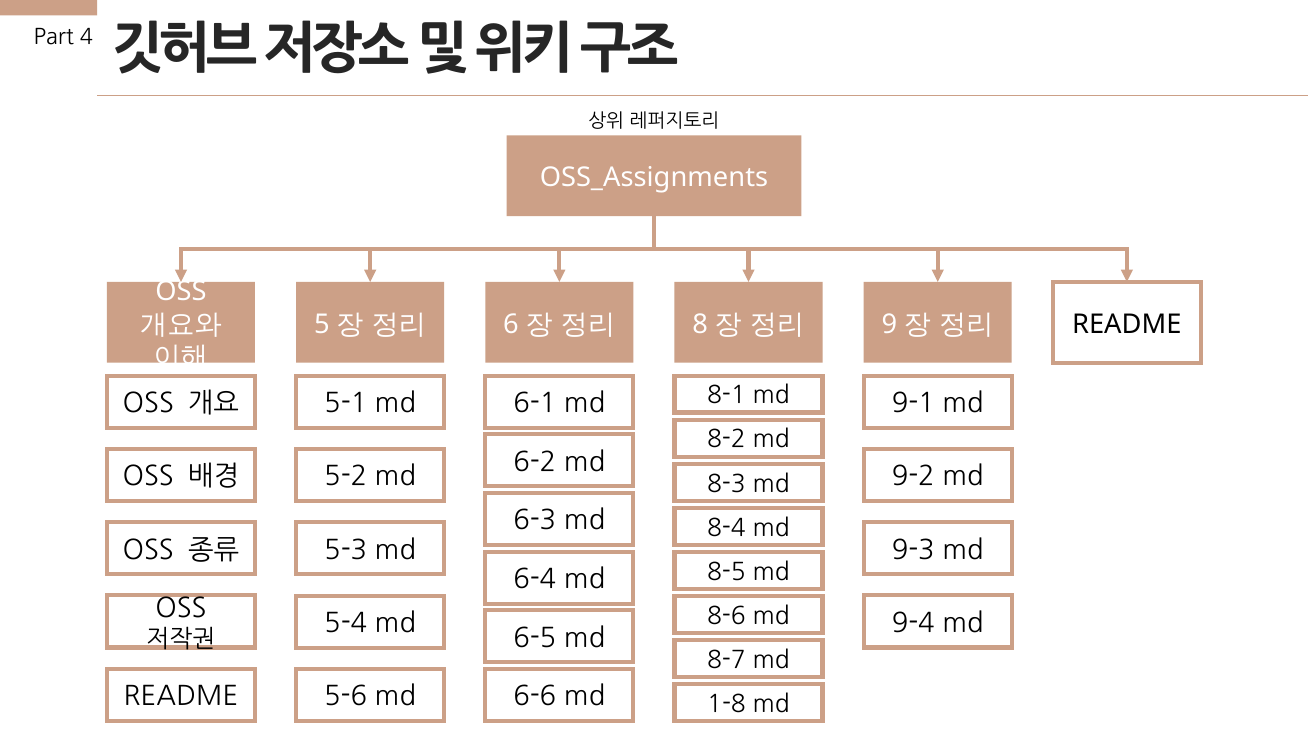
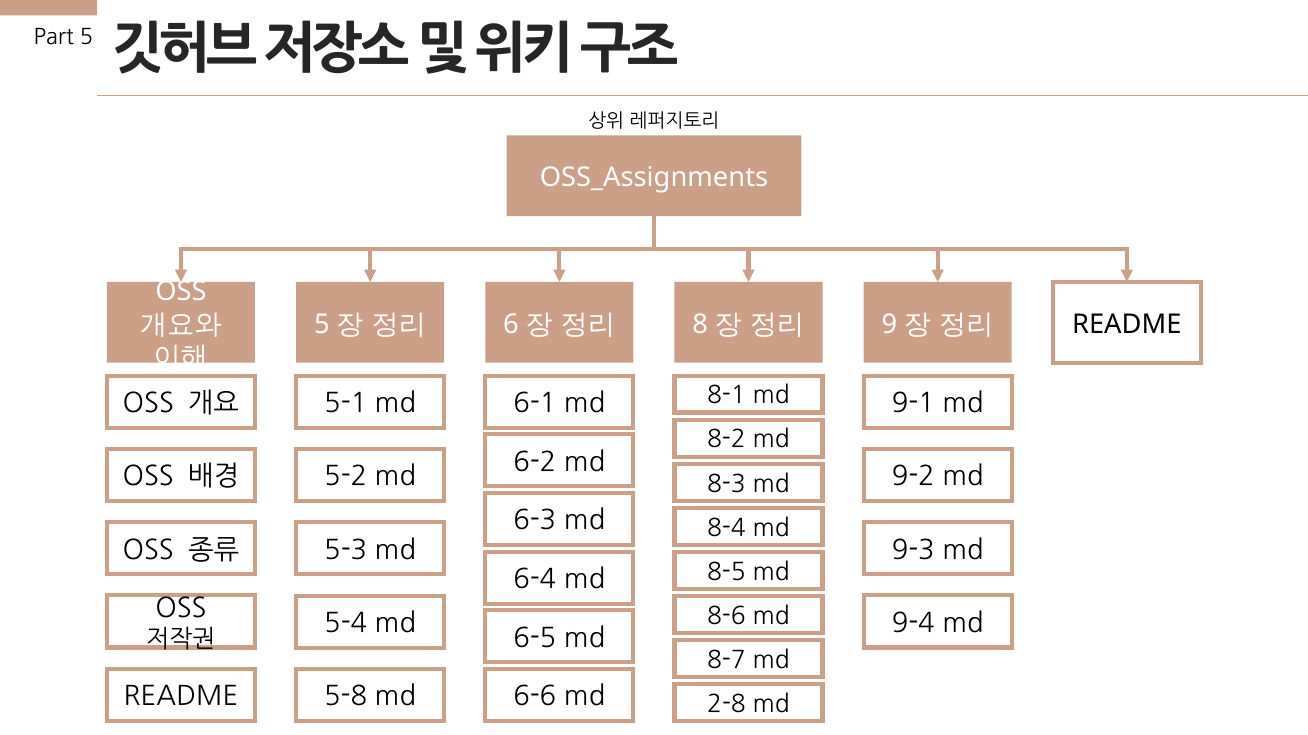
4: 4 -> 5
5-6: 5-6 -> 5-8
1-8: 1-8 -> 2-8
